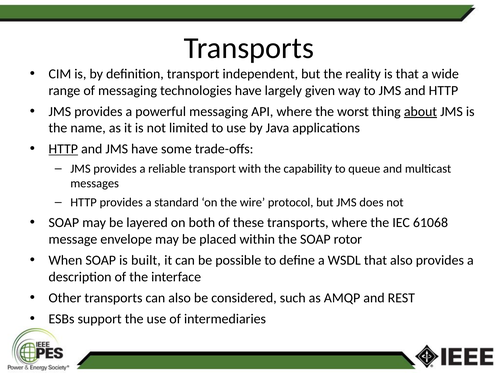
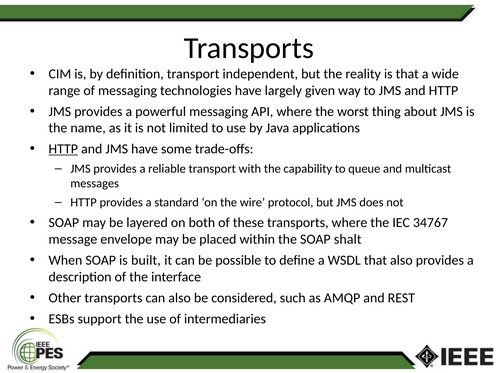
about underline: present -> none
61068: 61068 -> 34767
rotor: rotor -> shalt
